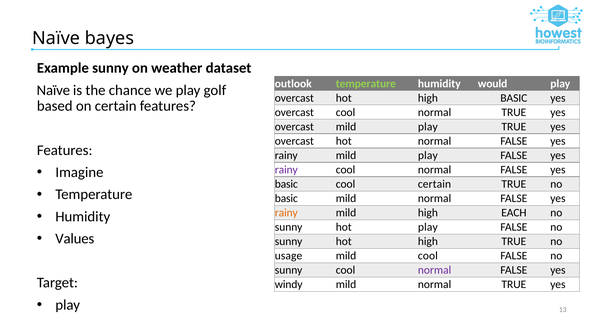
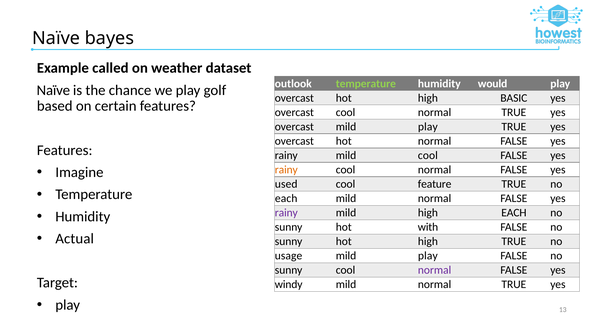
Example sunny: sunny -> called
rainy mild play: play -> cool
rainy at (286, 170) colour: purple -> orange
basic at (286, 184): basic -> used
cool certain: certain -> feature
basic at (286, 199): basic -> each
rainy at (286, 213) colour: orange -> purple
hot play: play -> with
Values: Values -> Actual
cool at (428, 256): cool -> play
